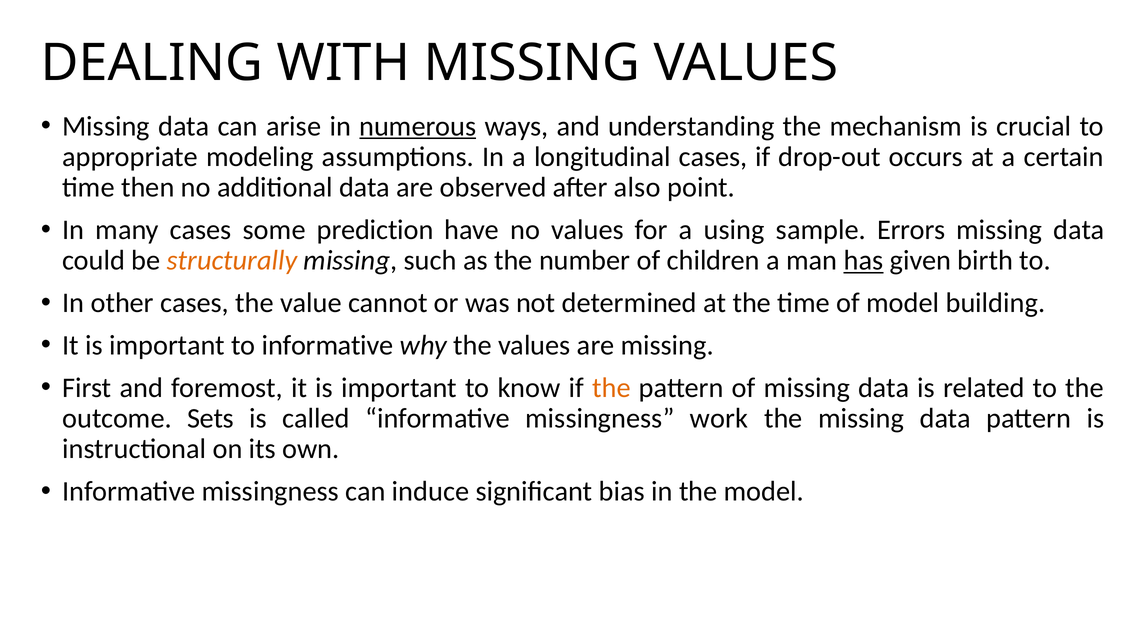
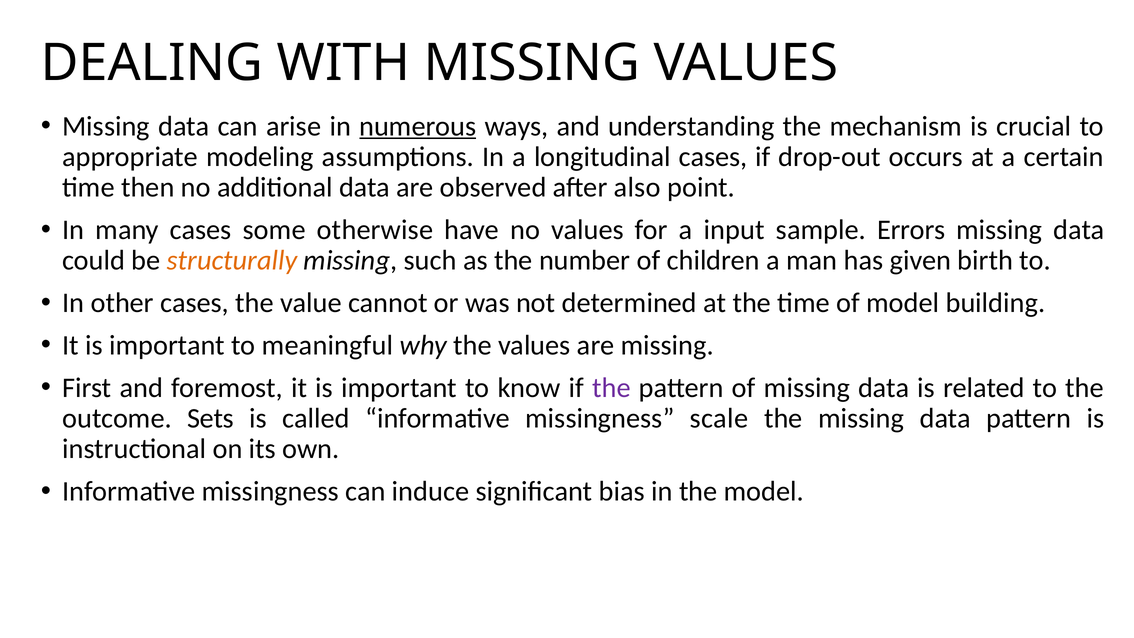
prediction: prediction -> otherwise
using: using -> input
has underline: present -> none
to informative: informative -> meaningful
the at (611, 388) colour: orange -> purple
work: work -> scale
